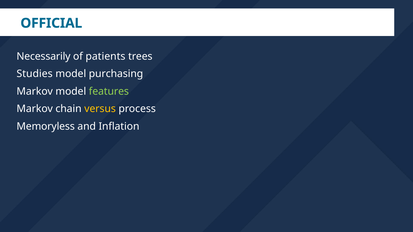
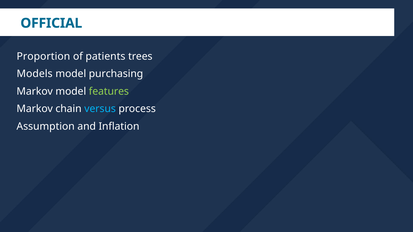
Necessarily: Necessarily -> Proportion
Studies: Studies -> Models
versus colour: yellow -> light blue
Memoryless: Memoryless -> Assumption
